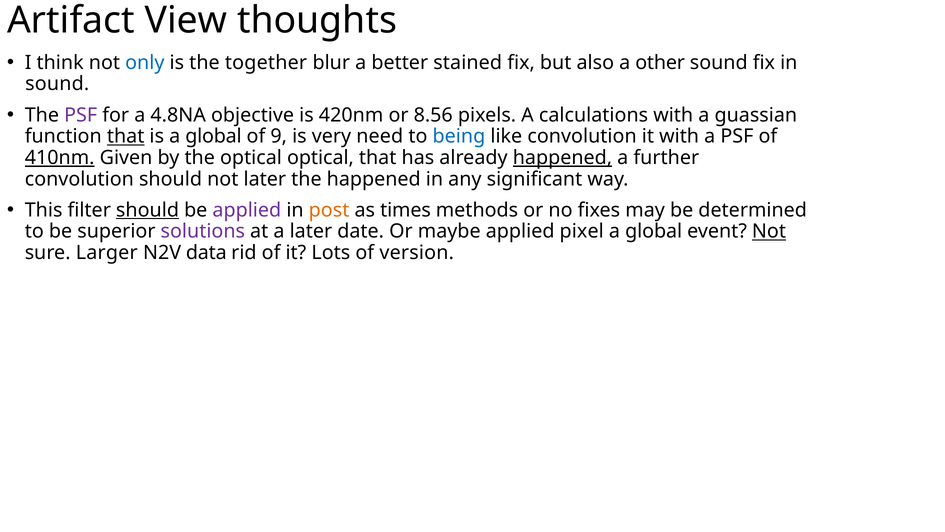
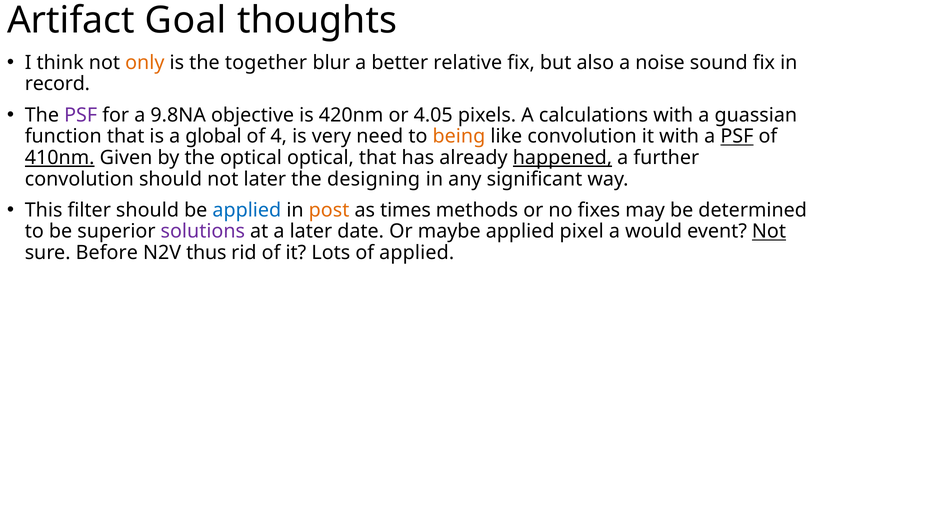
View: View -> Goal
only colour: blue -> orange
stained: stained -> relative
other: other -> noise
sound at (57, 84): sound -> record
4.8NA: 4.8NA -> 9.8NA
8.56: 8.56 -> 4.05
that at (126, 136) underline: present -> none
9: 9 -> 4
being colour: blue -> orange
PSF at (737, 136) underline: none -> present
the happened: happened -> designing
should at (147, 210) underline: present -> none
applied at (247, 210) colour: purple -> blue
global at (654, 231): global -> would
Larger: Larger -> Before
data: data -> thus
of version: version -> applied
